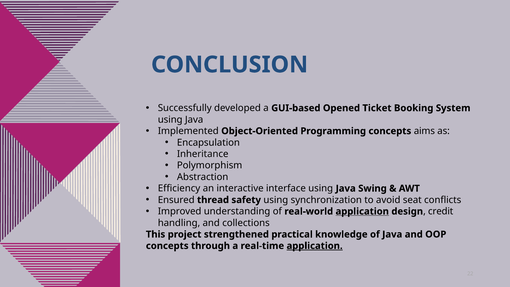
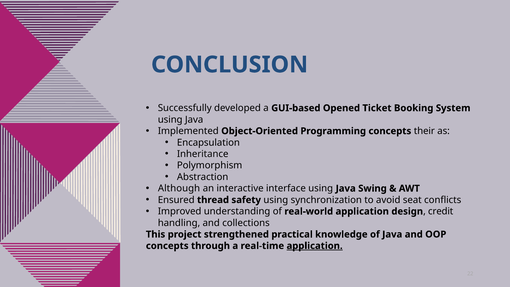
aims: aims -> their
Efficiency: Efficiency -> Although
application at (362, 211) underline: present -> none
